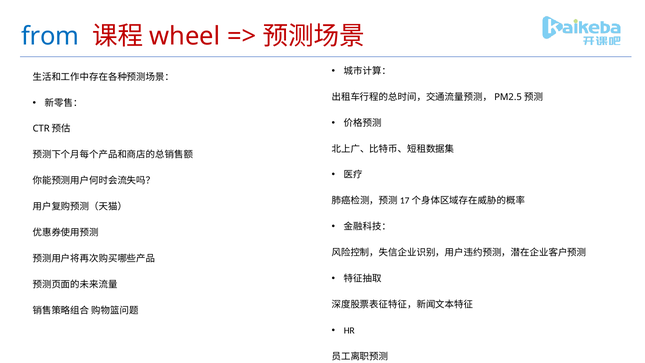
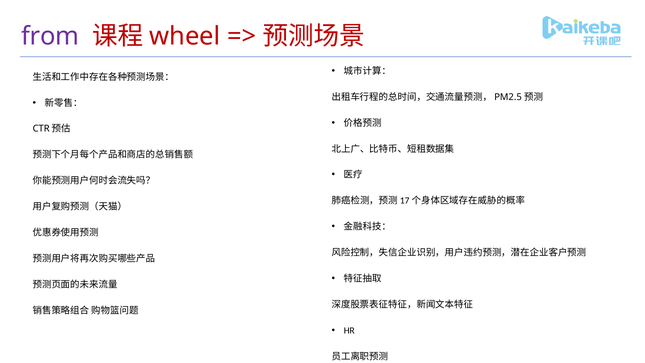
from colour: blue -> purple
